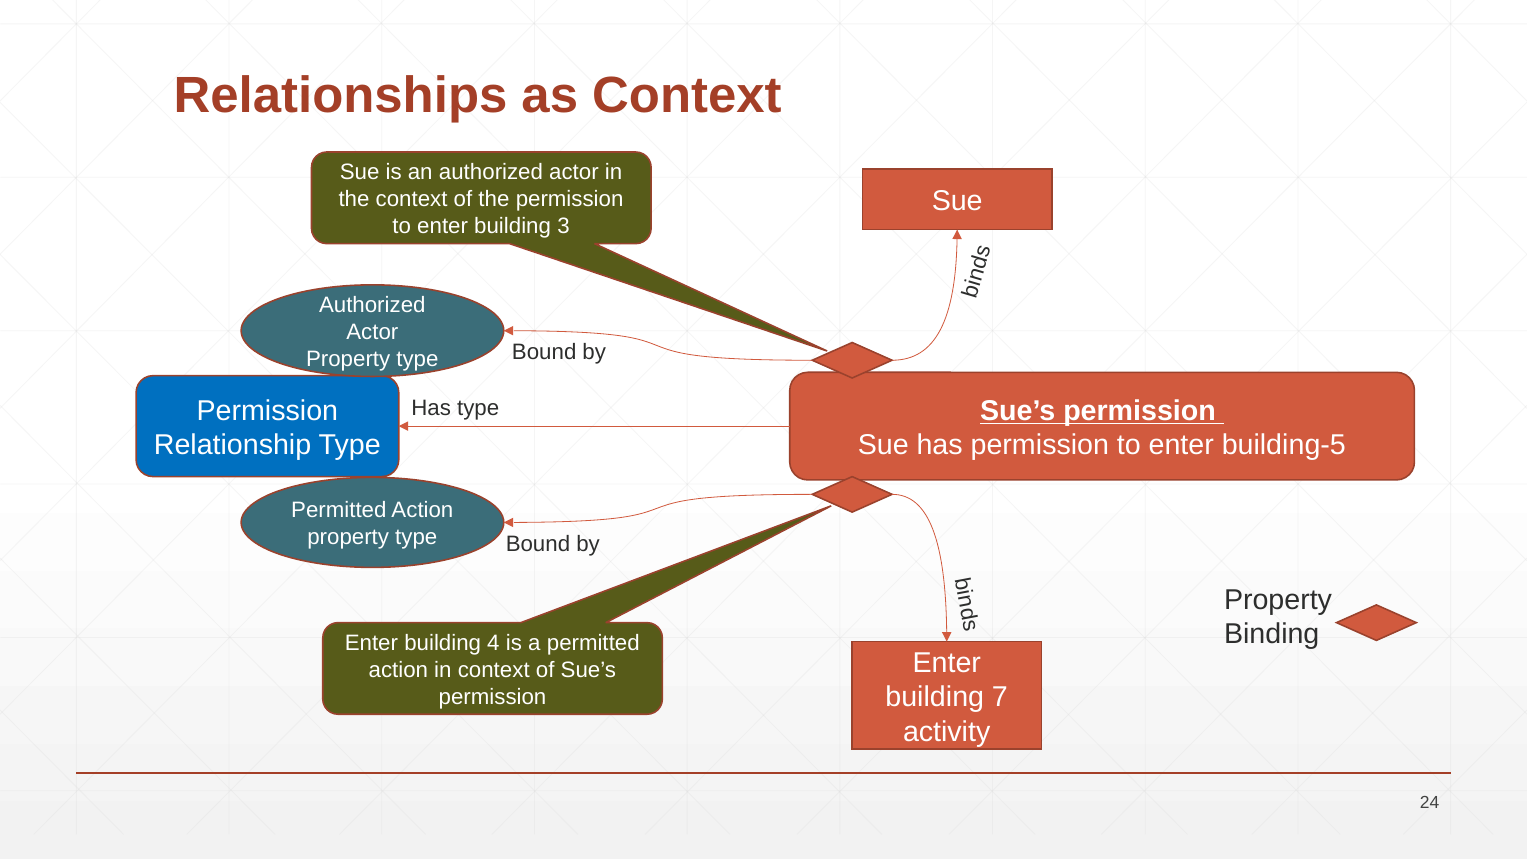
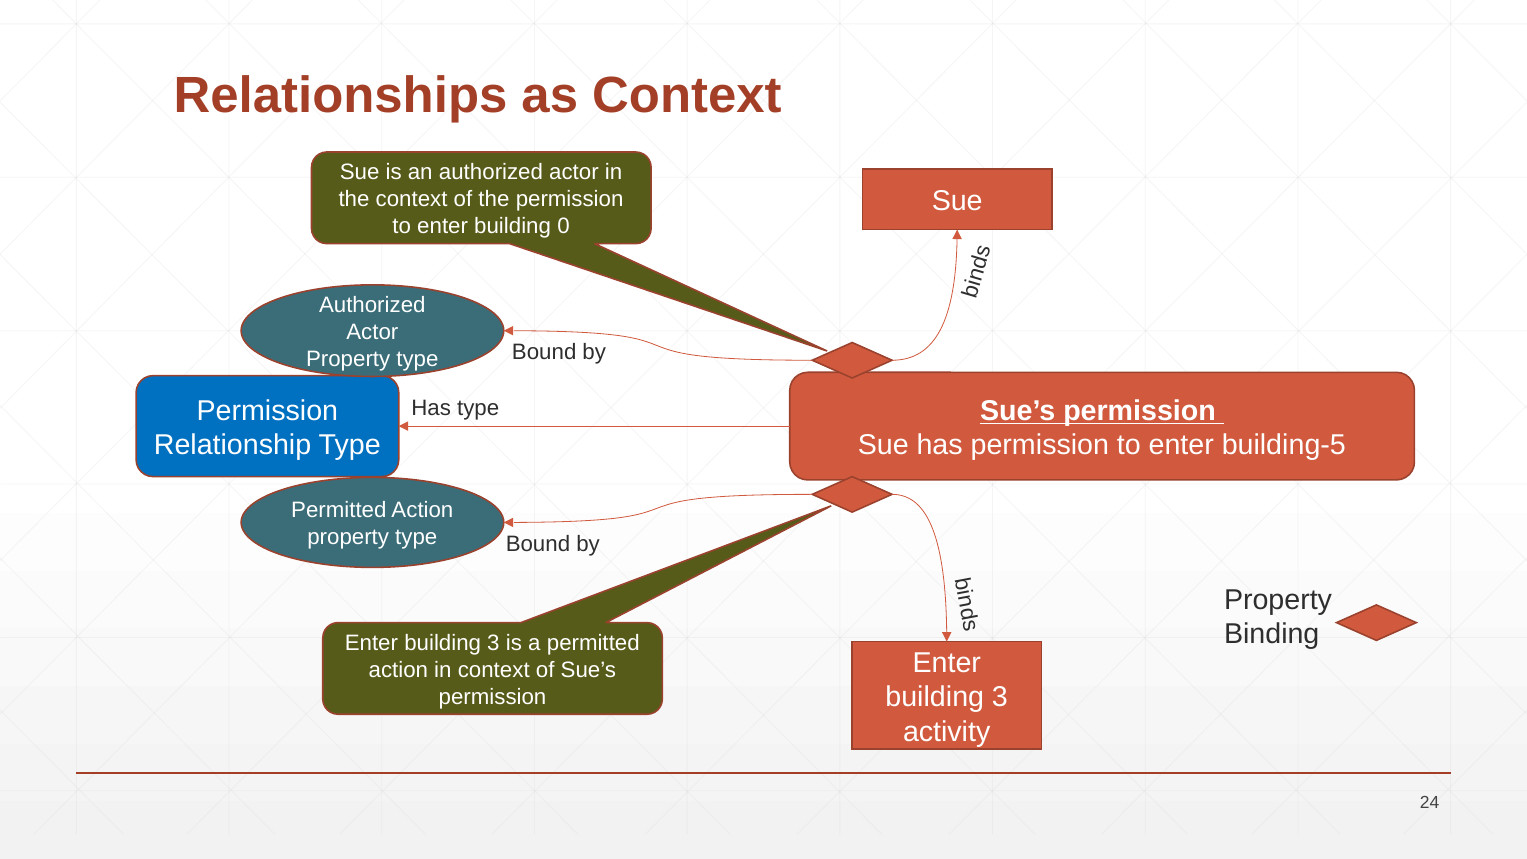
3: 3 -> 0
4 at (493, 643): 4 -> 3
7 at (1000, 697): 7 -> 3
